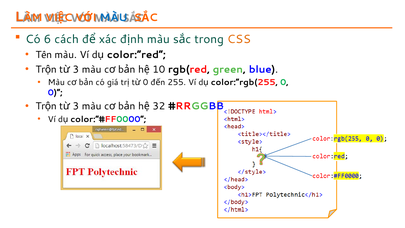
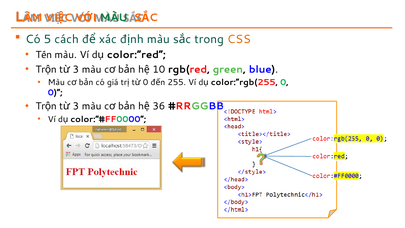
MÀU at (114, 18) colour: blue -> green
6: 6 -> 5
32: 32 -> 36
